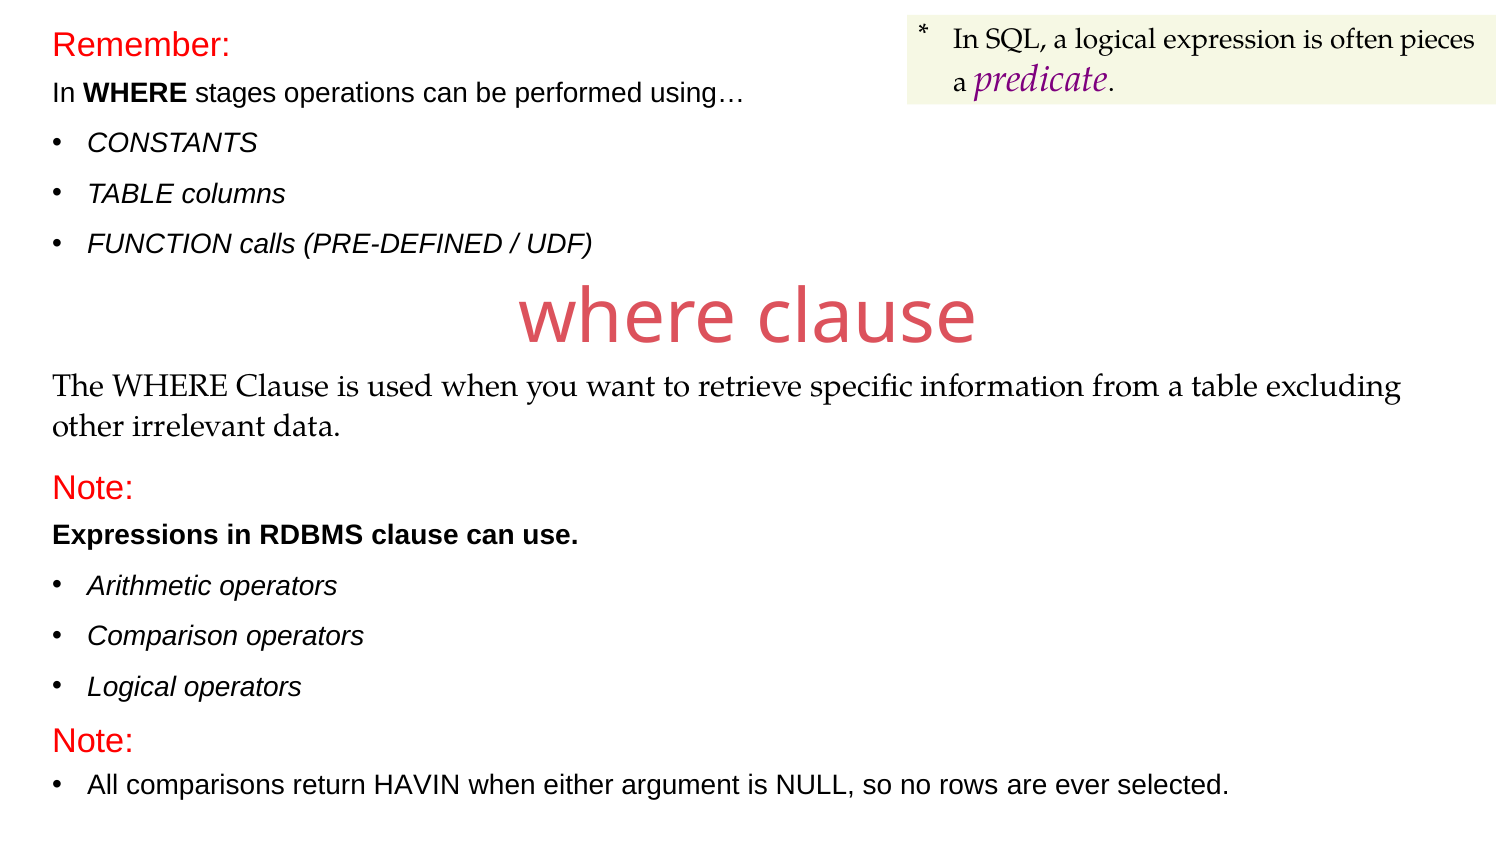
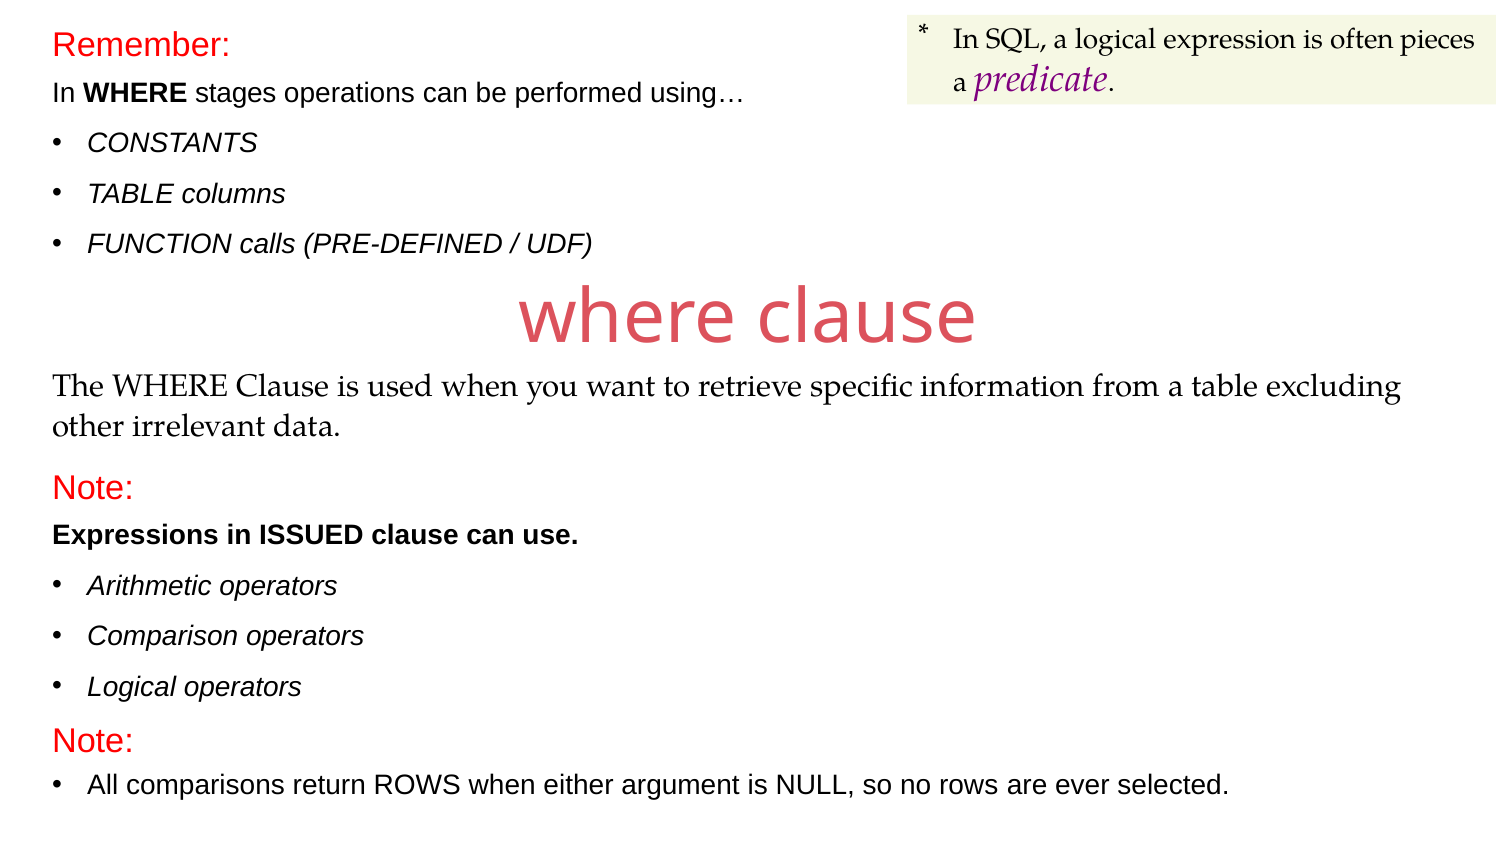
RDBMS: RDBMS -> ISSUED
return HAVIN: HAVIN -> ROWS
